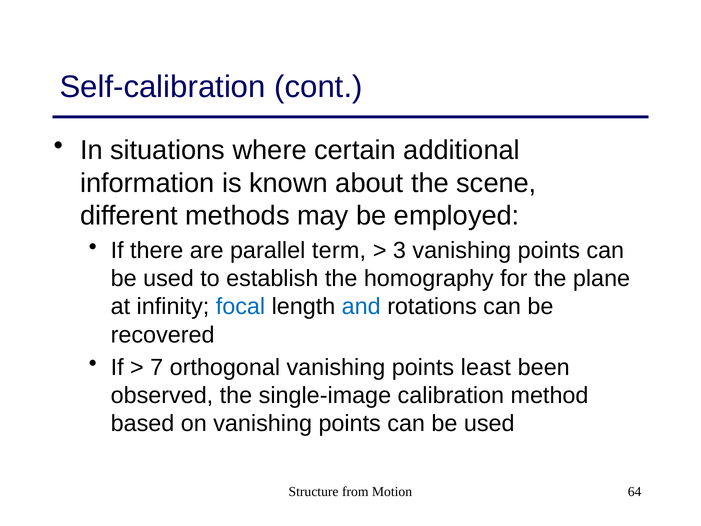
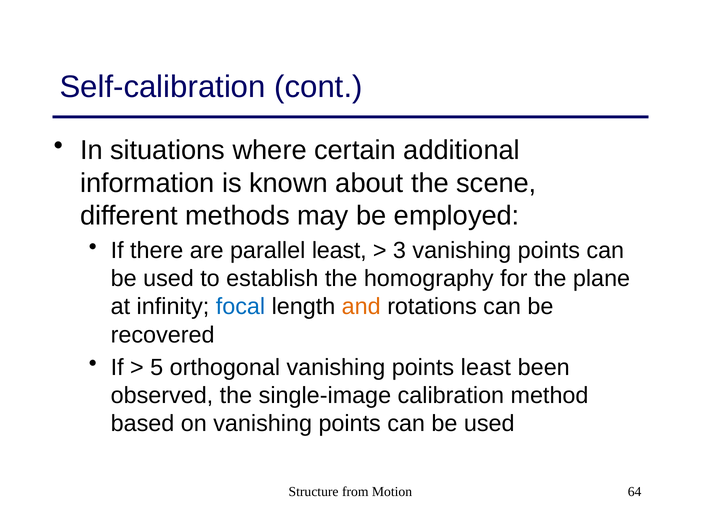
parallel term: term -> least
and colour: blue -> orange
7: 7 -> 5
